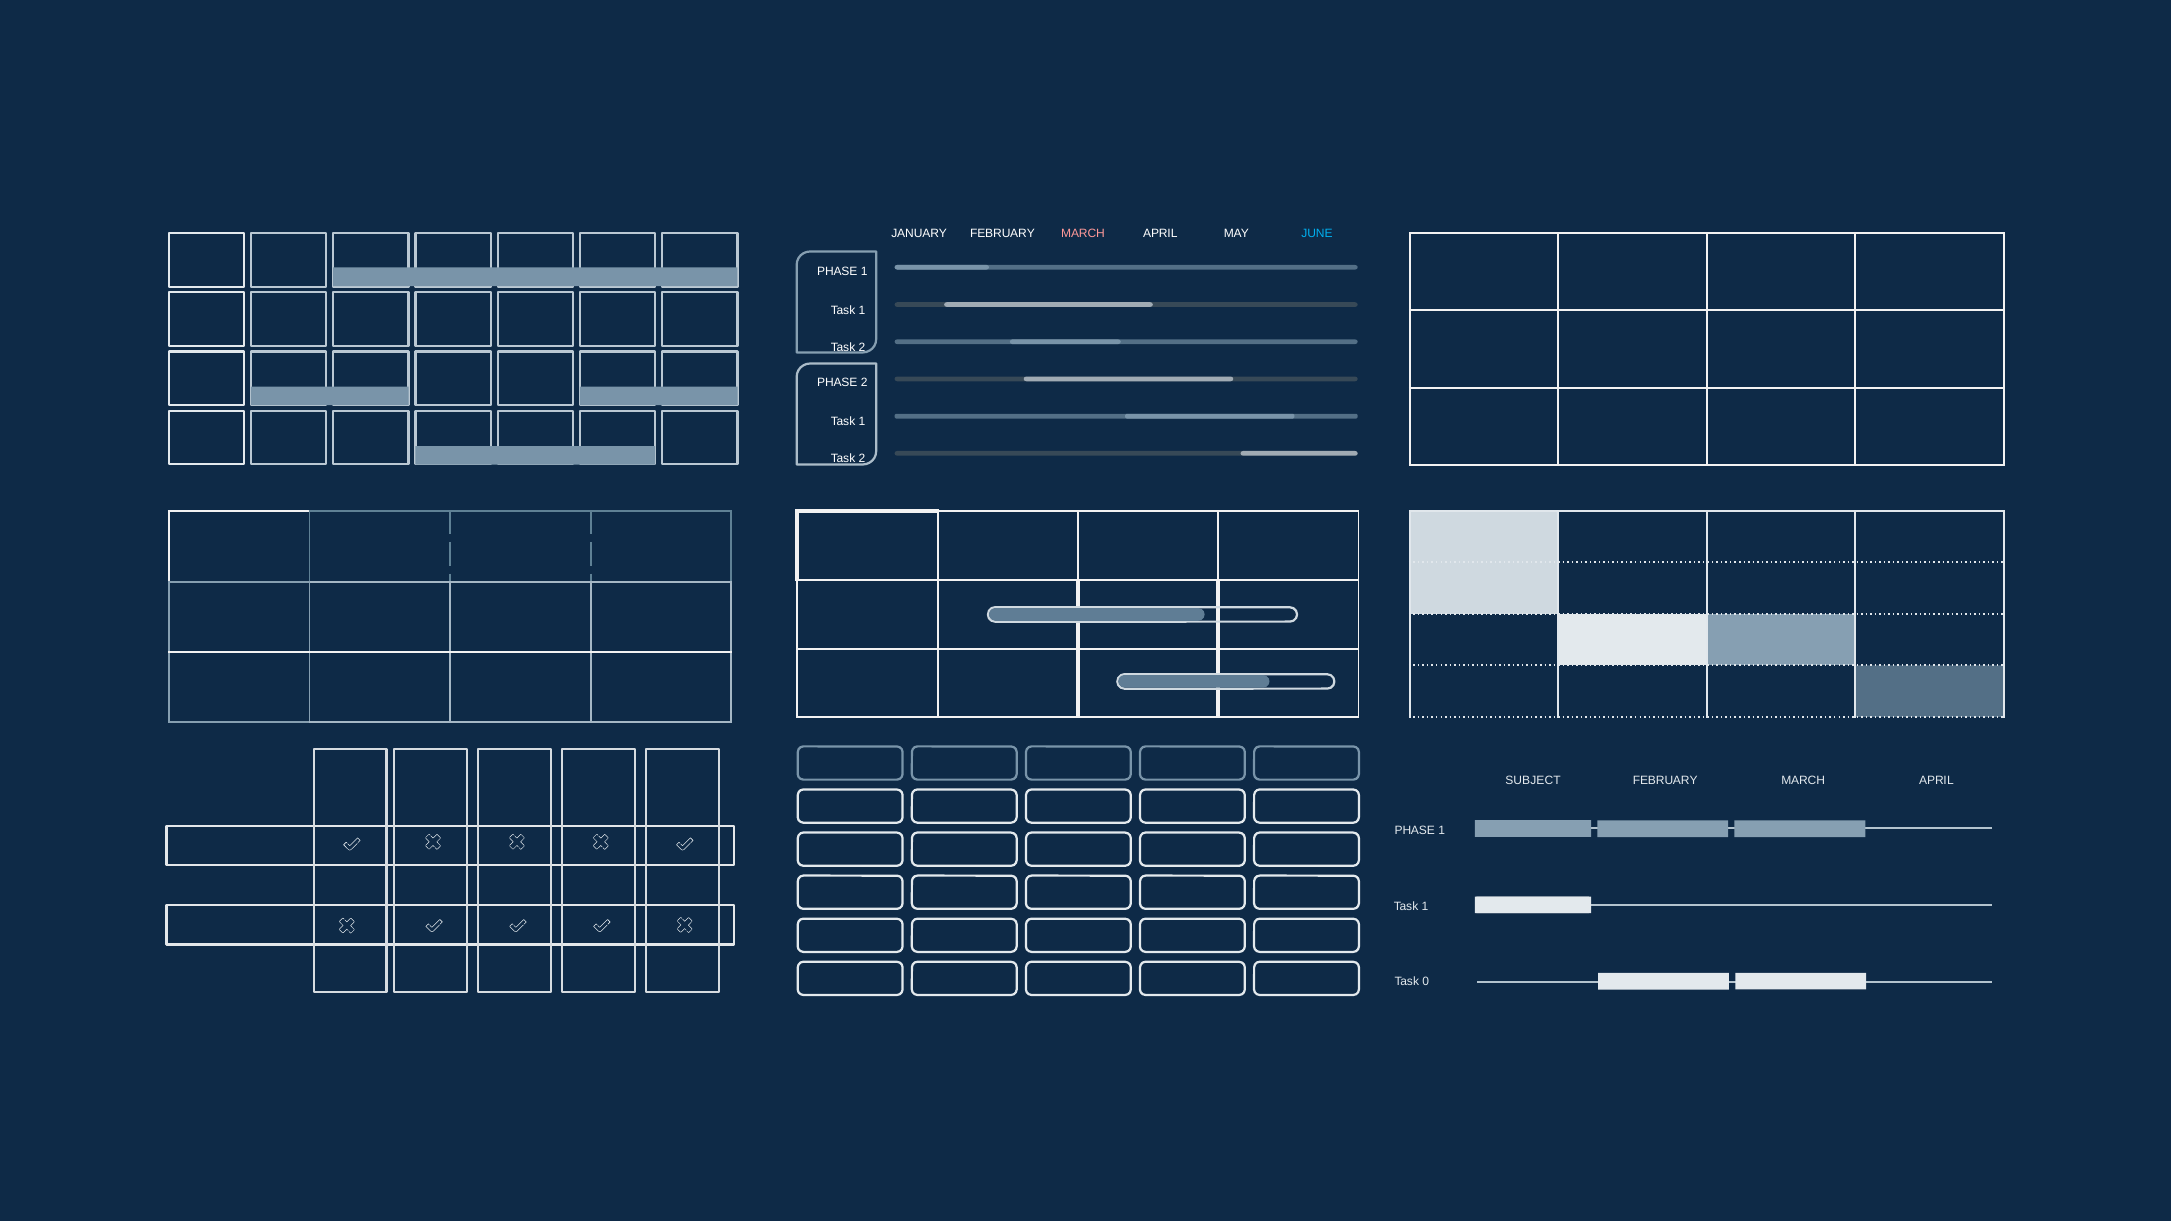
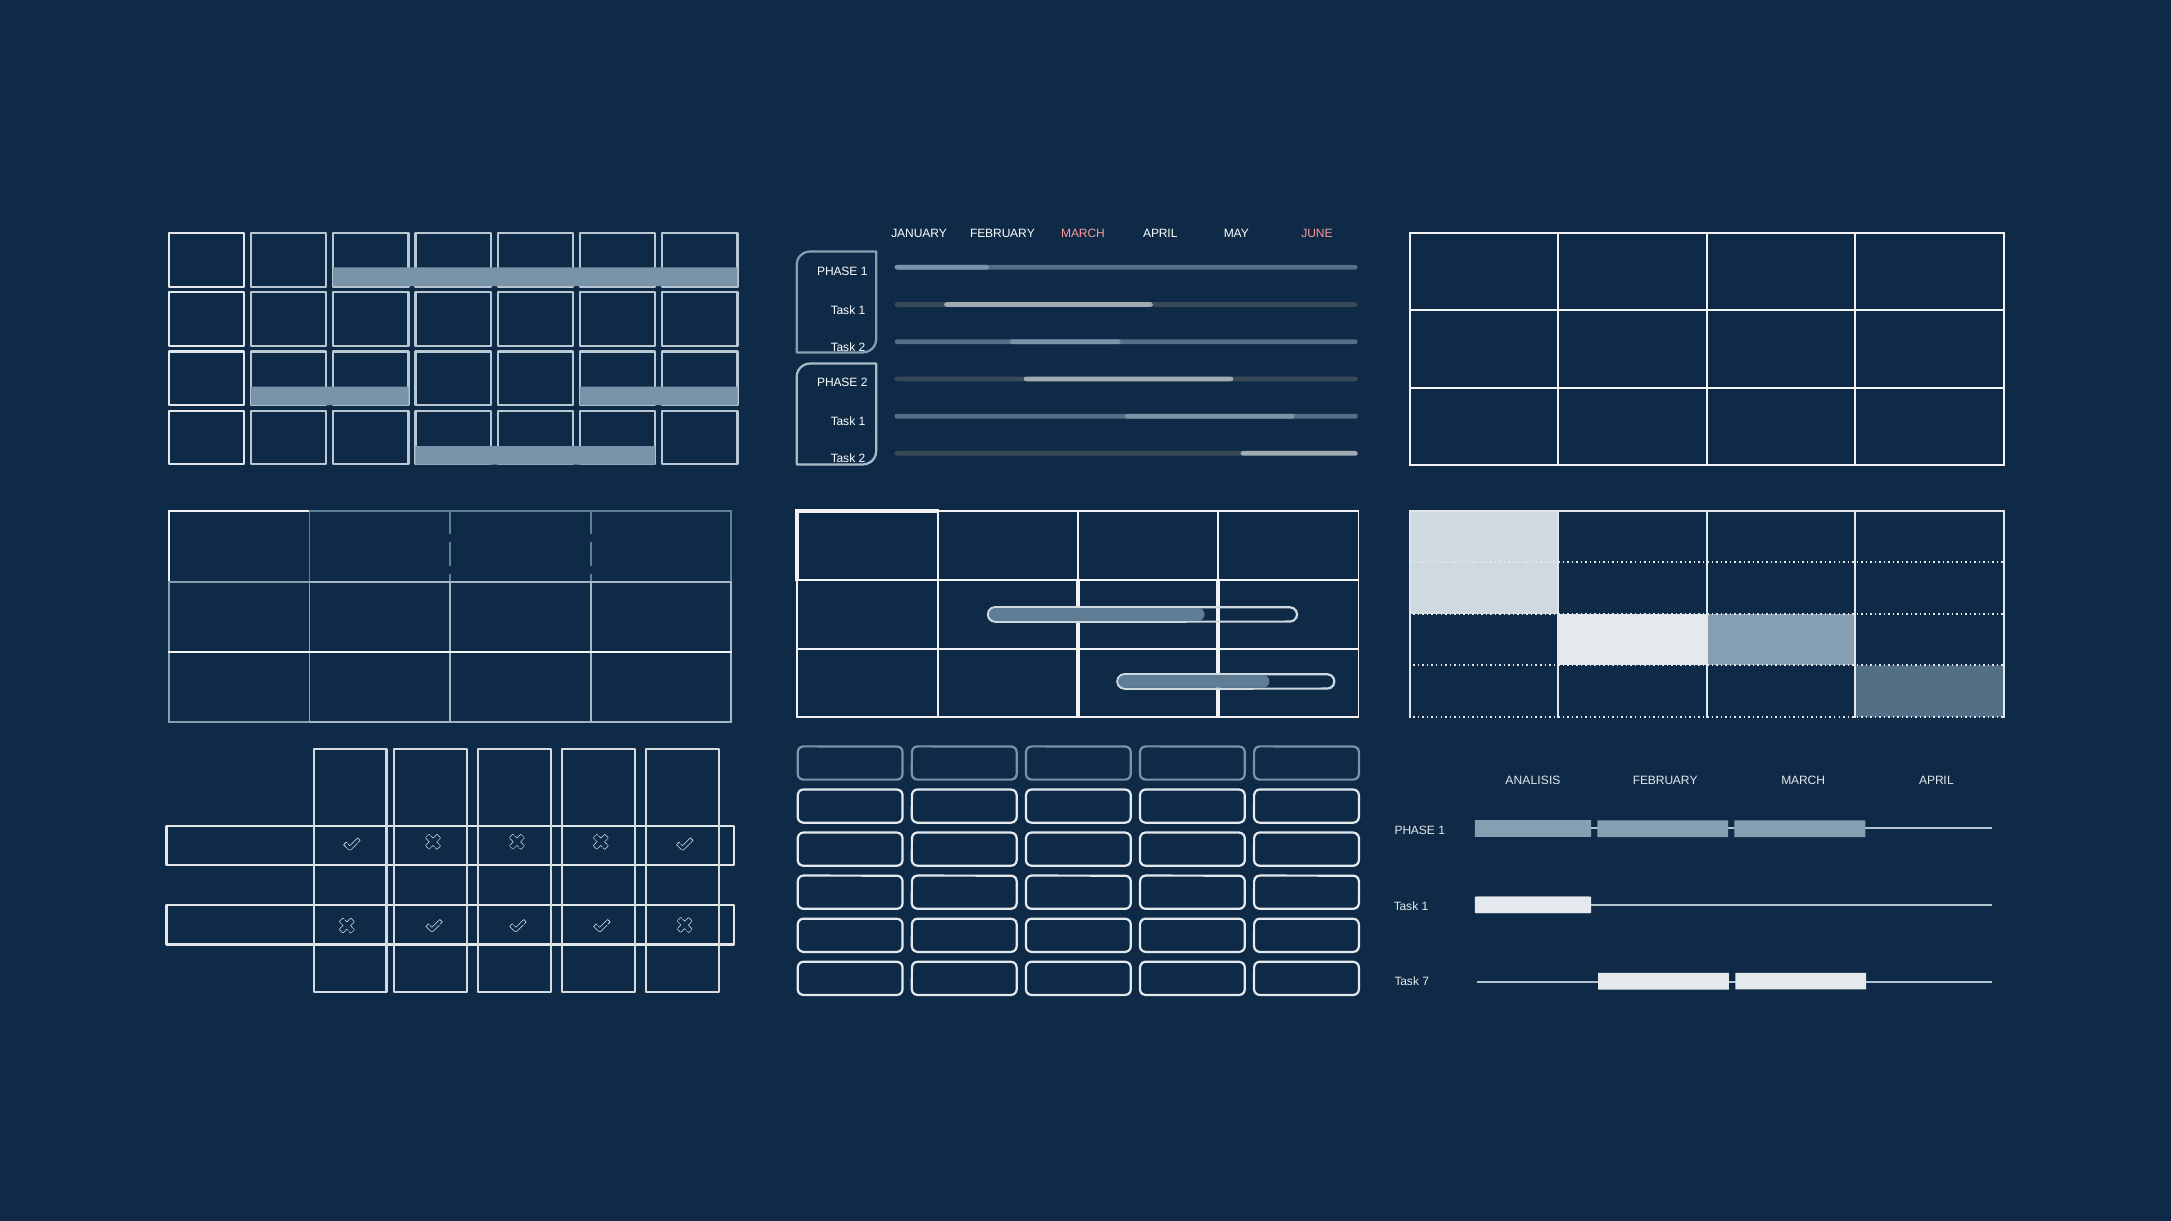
JUNE colour: light blue -> pink
SUBJECT: SUBJECT -> ANALISIS
0: 0 -> 7
